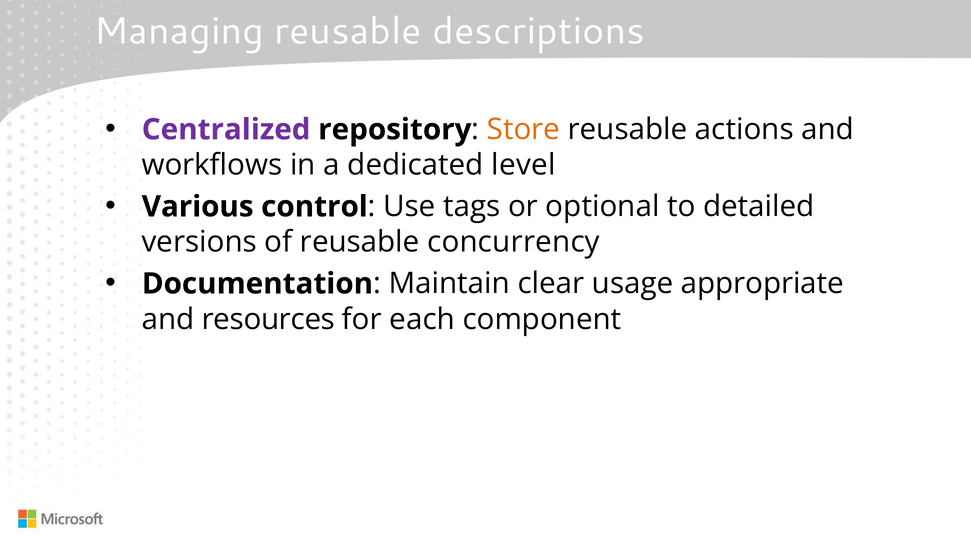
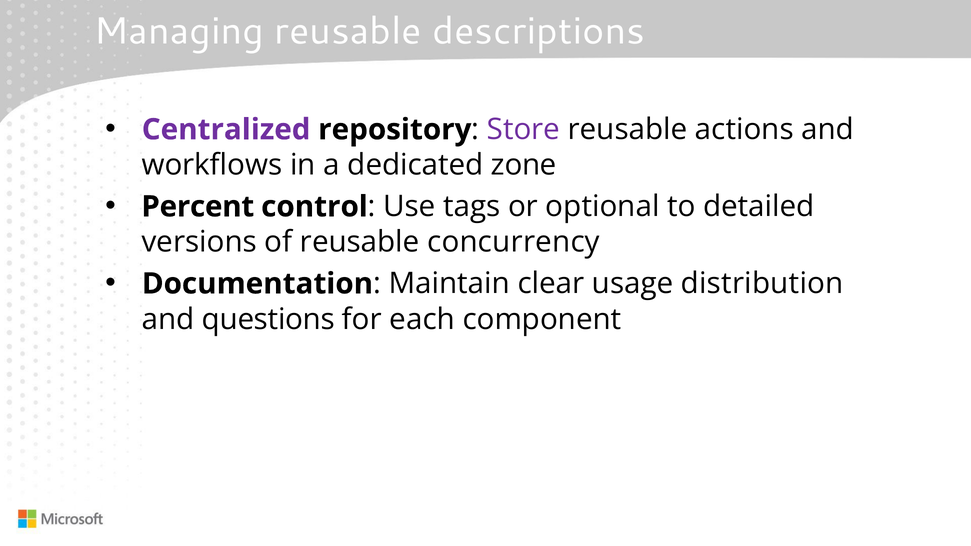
Store colour: orange -> purple
level: level -> zone
Various: Various -> Percent
appropriate: appropriate -> distribution
resources: resources -> questions
